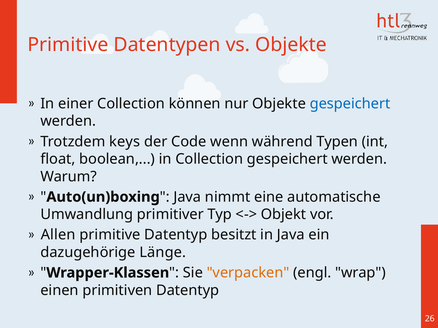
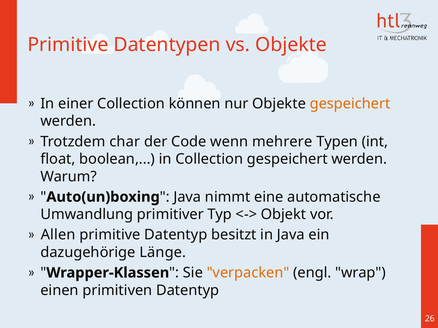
gespeichert at (350, 104) colour: blue -> orange
keys: keys -> char
während: während -> mehrere
